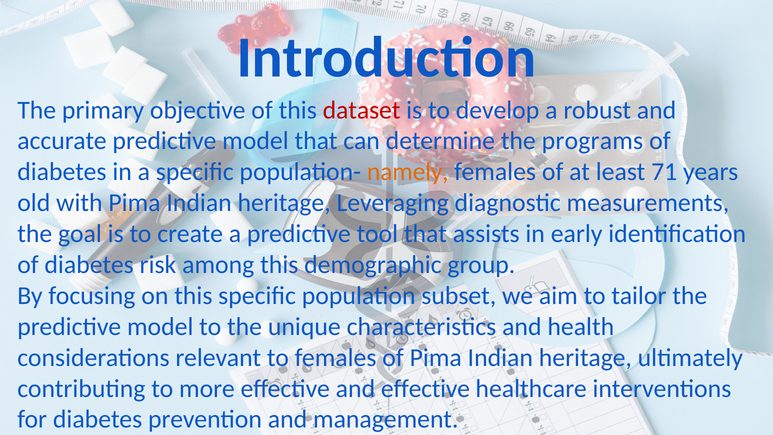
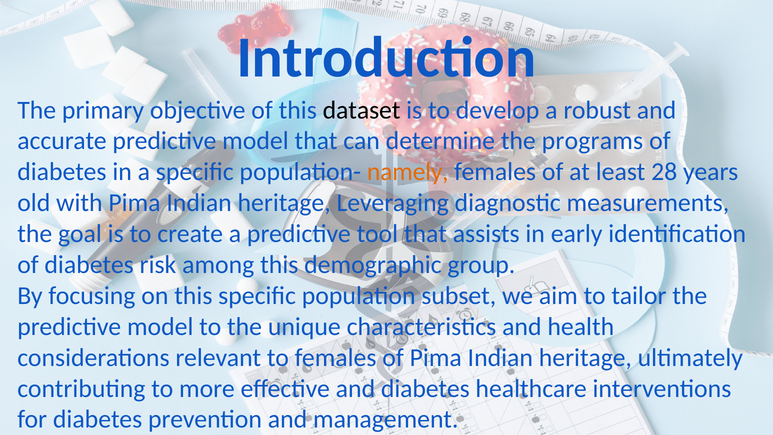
dataset colour: red -> black
71: 71 -> 28
and effective: effective -> diabetes
